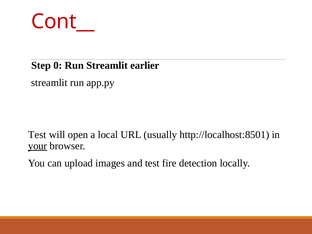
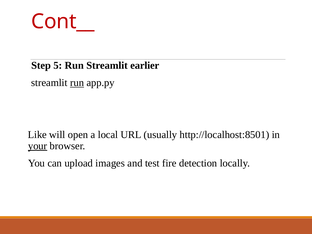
0: 0 -> 5
run at (77, 83) underline: none -> present
Test at (37, 135): Test -> Like
